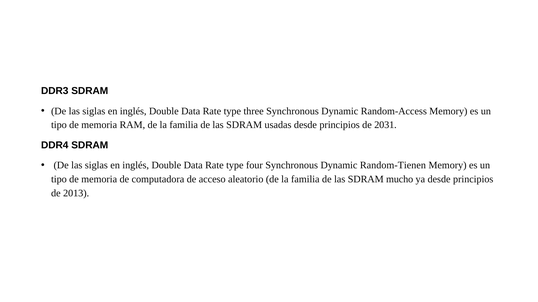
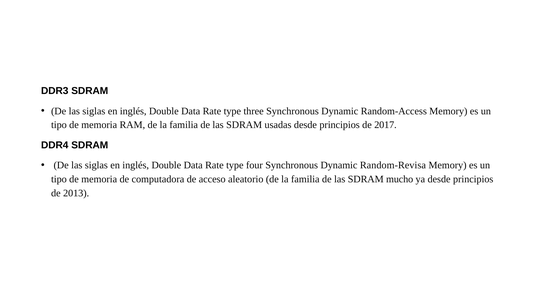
2031: 2031 -> 2017
Random-Tienen: Random-Tienen -> Random-Revisa
